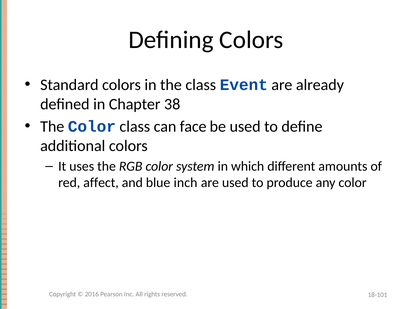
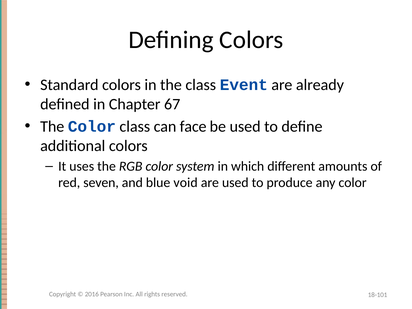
38: 38 -> 67
affect: affect -> seven
inch: inch -> void
